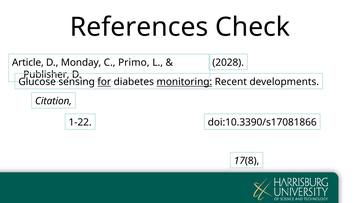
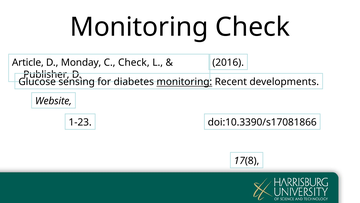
References at (139, 27): References -> Monitoring
C Primo: Primo -> Check
2028: 2028 -> 2016
for underline: present -> none
Citation: Citation -> Website
1-22: 1-22 -> 1-23
